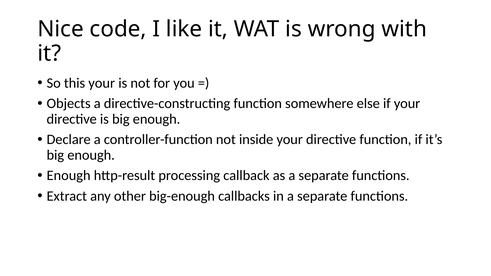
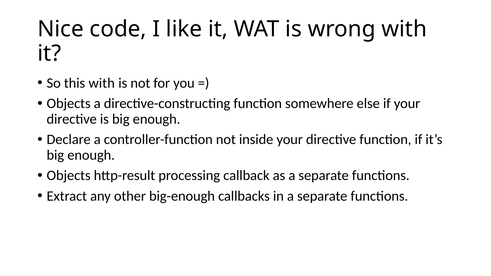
this your: your -> with
Enough at (69, 176): Enough -> Objects
